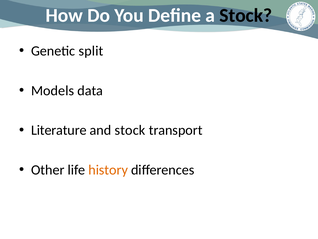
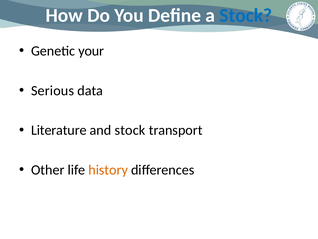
Stock at (246, 15) colour: black -> blue
split: split -> your
Models: Models -> Serious
